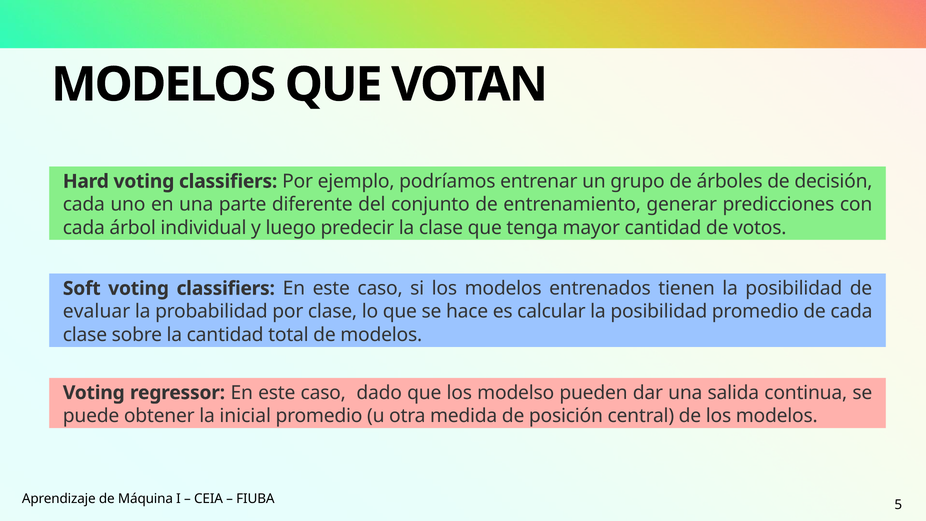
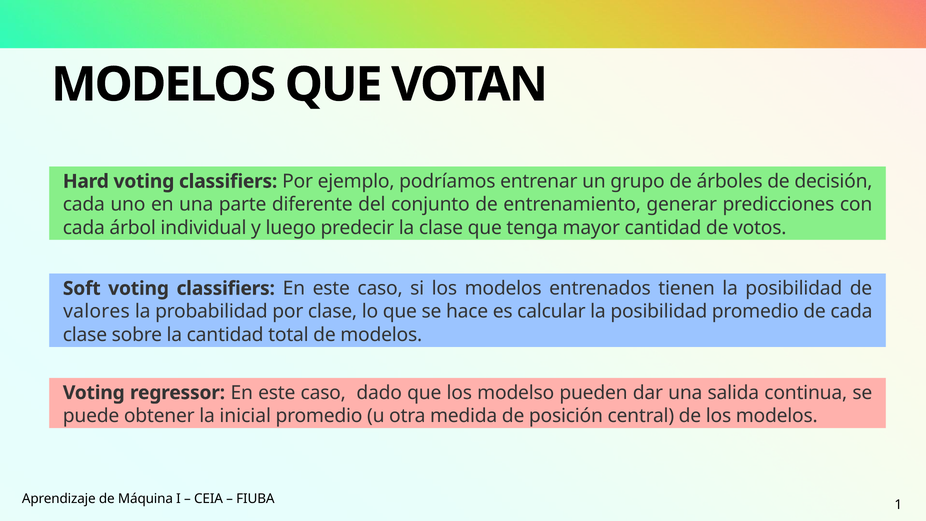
evaluar: evaluar -> valores
5: 5 -> 1
